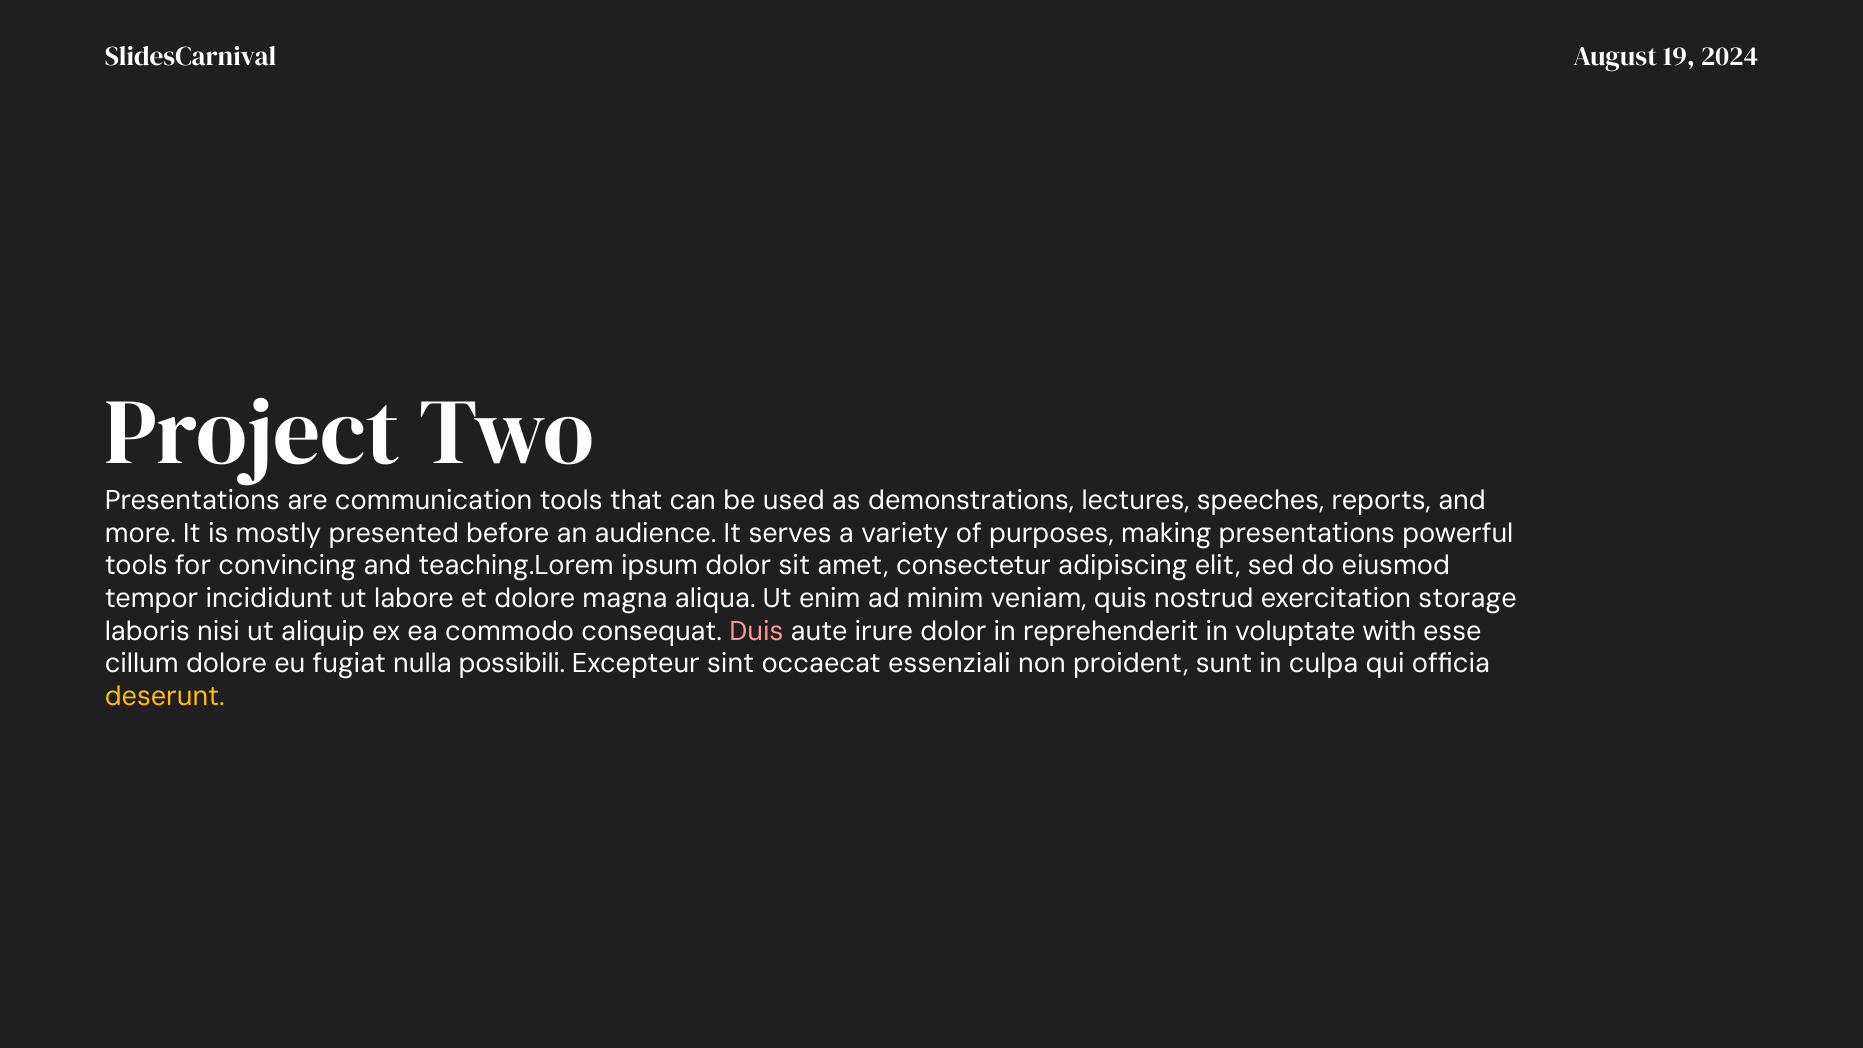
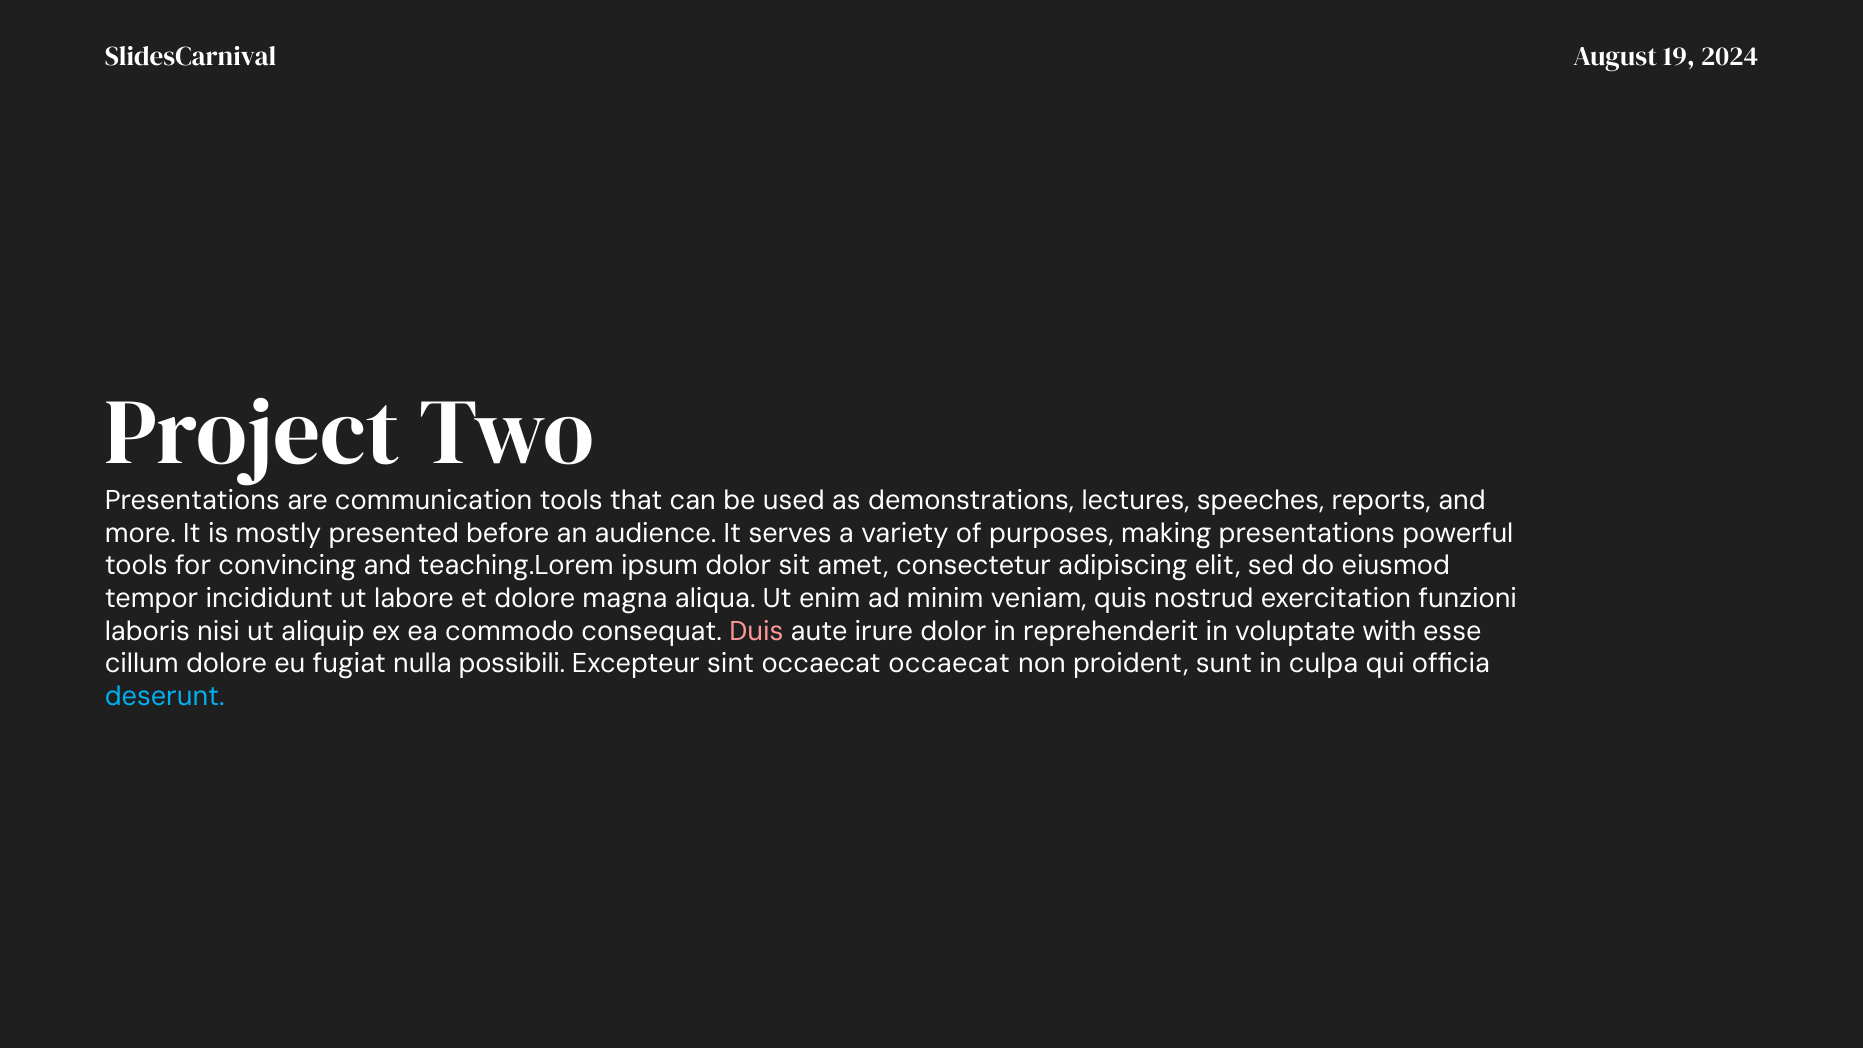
storage: storage -> funzioni
occaecat essenziali: essenziali -> occaecat
deserunt colour: yellow -> light blue
